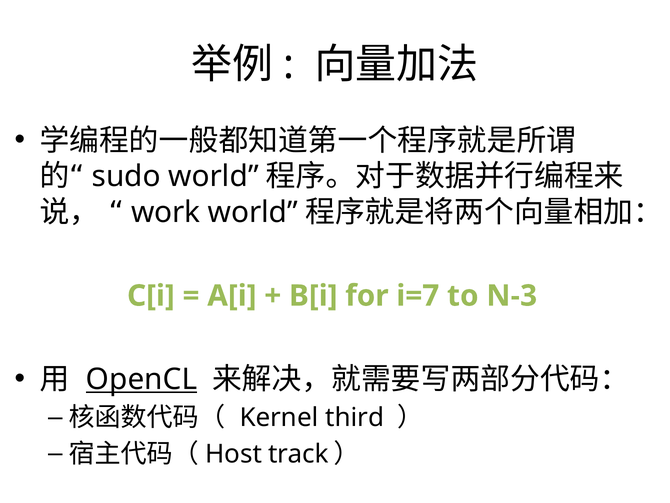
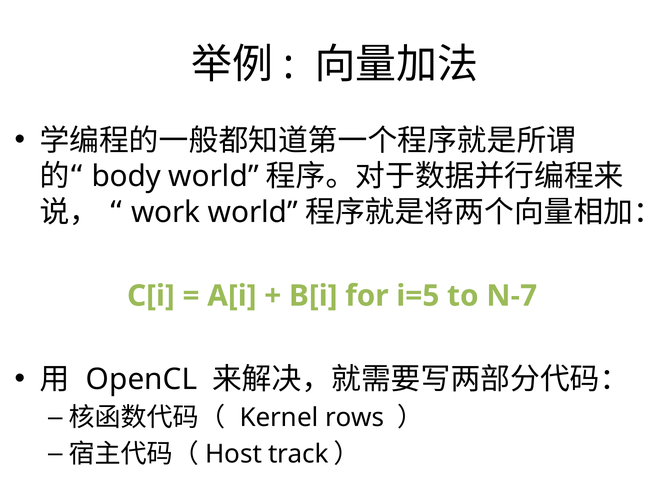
sudo: sudo -> body
i=7: i=7 -> i=5
N-3: N-3 -> N-7
OpenCL underline: present -> none
third: third -> rows
